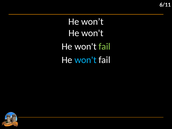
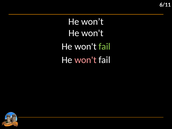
won't at (85, 60) colour: light blue -> pink
